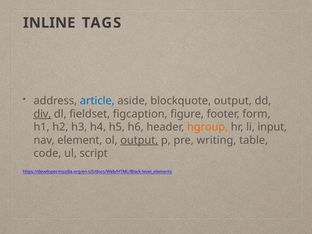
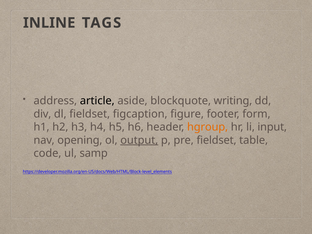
article colour: blue -> black
blockquote output: output -> writing
div underline: present -> none
element: element -> opening
pre writing: writing -> fieldset
script: script -> samp
